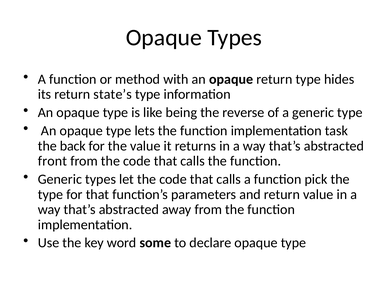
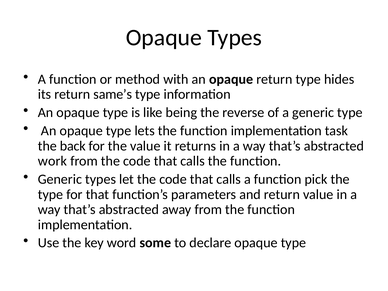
state’s: state’s -> same’s
front: front -> work
